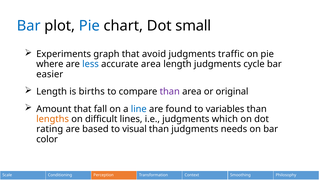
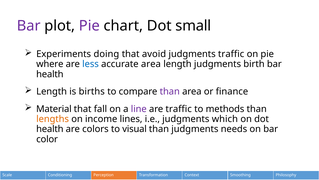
Bar at (29, 26) colour: blue -> purple
Pie at (89, 26) colour: blue -> purple
graph: graph -> doing
cycle: cycle -> birth
easier at (50, 74): easier -> health
original: original -> finance
Amount: Amount -> Material
line colour: blue -> purple
are found: found -> traffic
variables: variables -> methods
difficult: difficult -> income
rating at (50, 129): rating -> health
based: based -> colors
